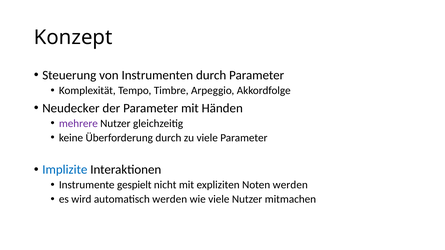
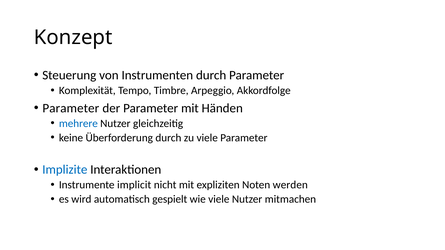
Neudecker at (71, 108): Neudecker -> Parameter
mehrere colour: purple -> blue
gespielt: gespielt -> implicit
automatisch werden: werden -> gespielt
